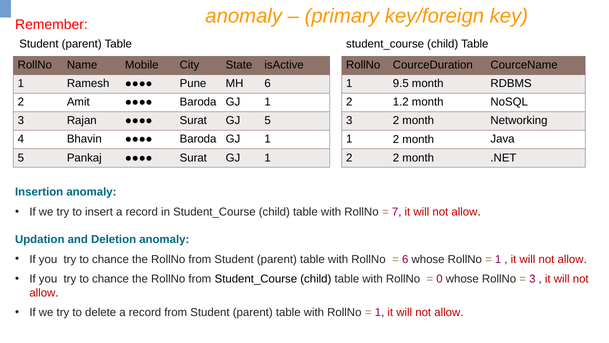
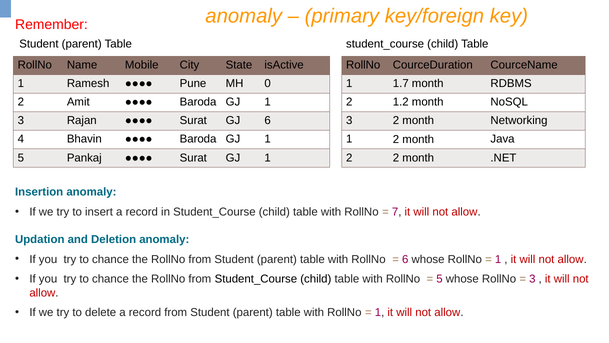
MH 6: 6 -> 0
9.5: 9.5 -> 1.7
GJ 5: 5 -> 6
0 at (440, 279): 0 -> 5
